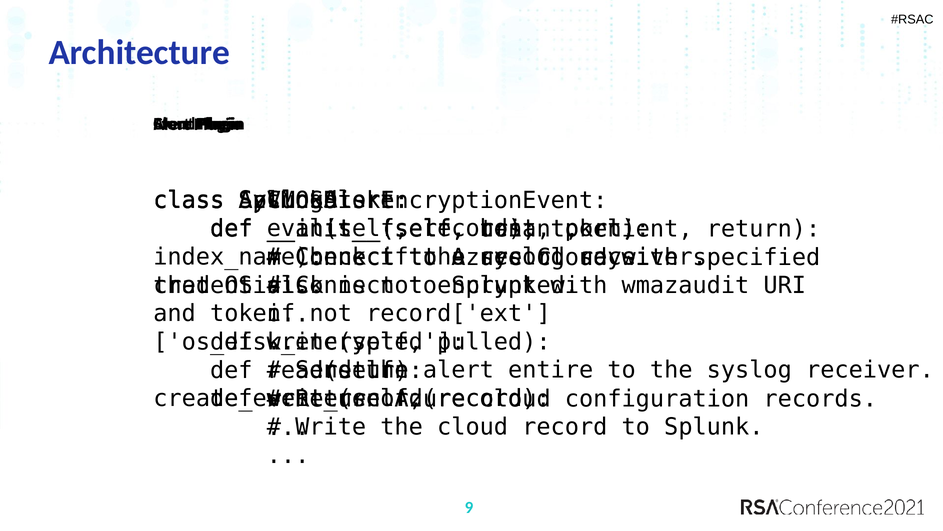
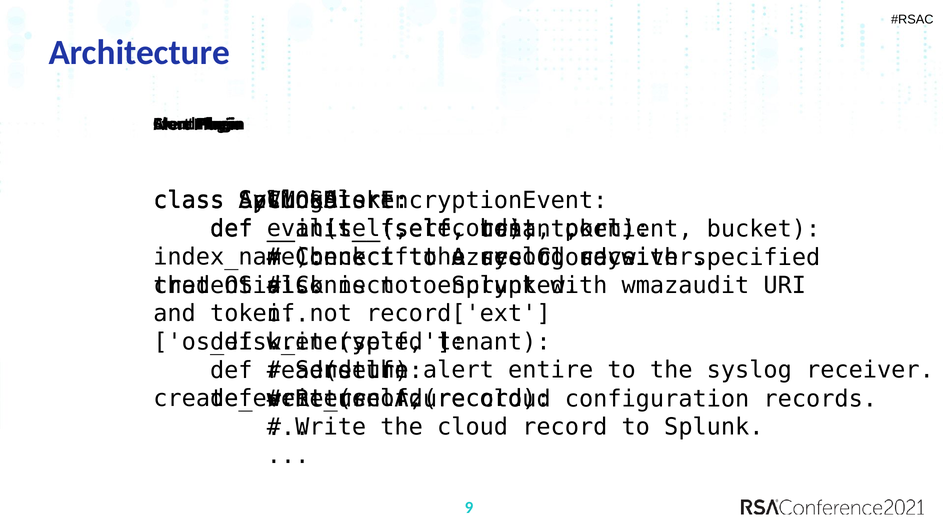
return at (763, 229): return -> bucket
pulled at (494, 341): pulled -> tenant
